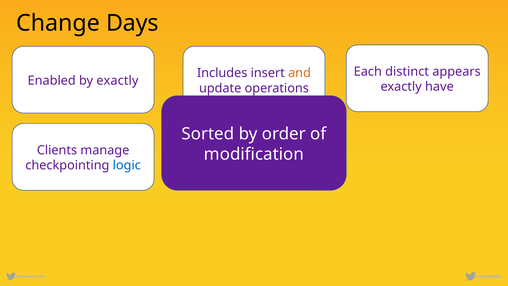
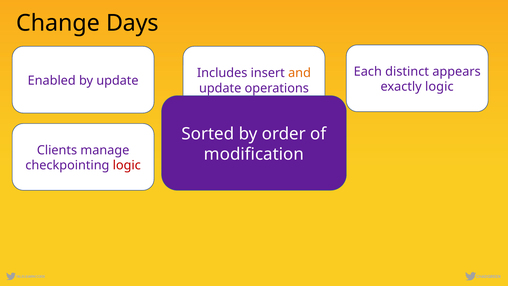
by exactly: exactly -> update
exactly have: have -> logic
logic at (127, 165) colour: blue -> red
